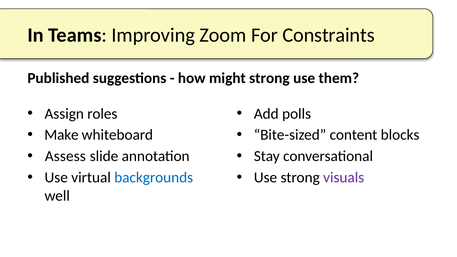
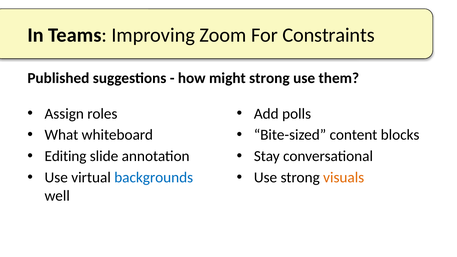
Make: Make -> What
Assess: Assess -> Editing
visuals colour: purple -> orange
